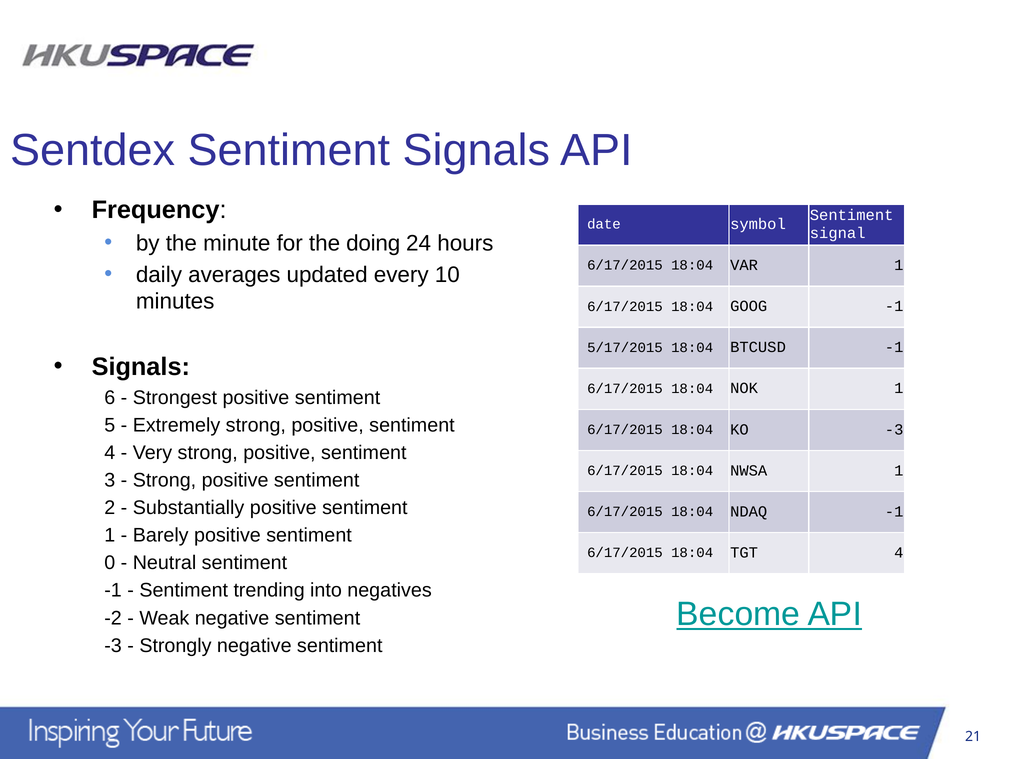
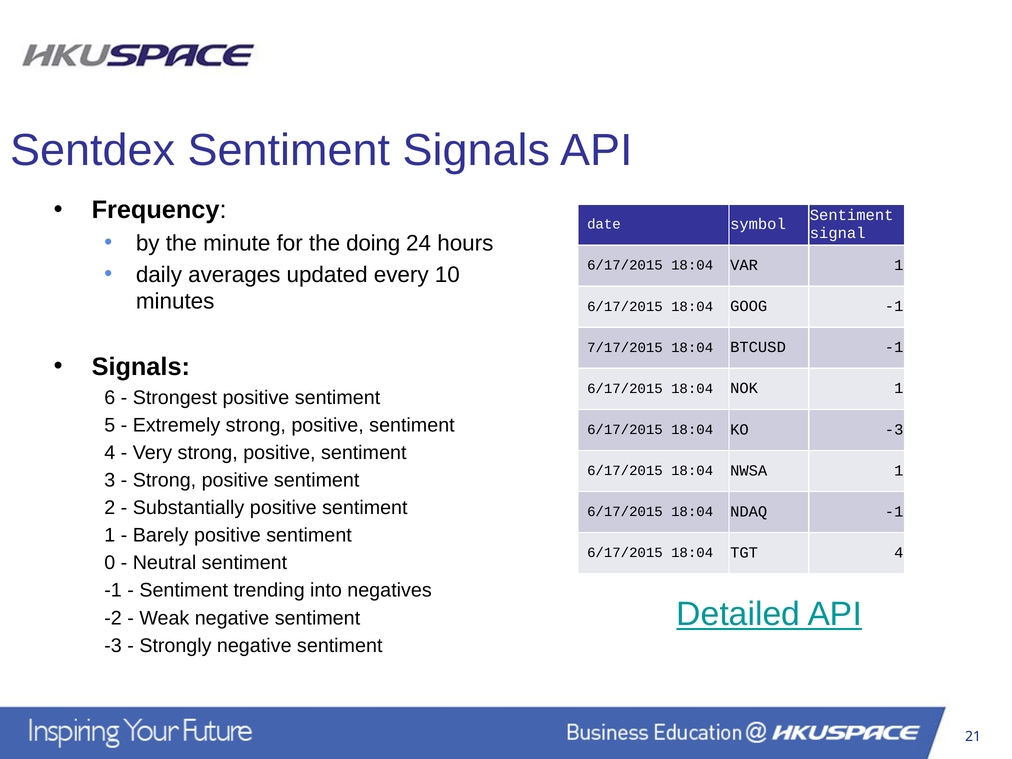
5/17/2015: 5/17/2015 -> 7/17/2015
Become: Become -> Detailed
